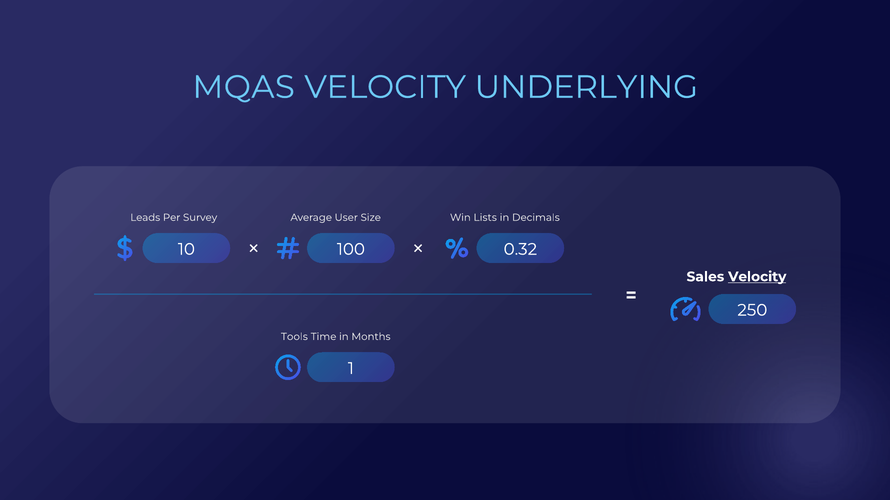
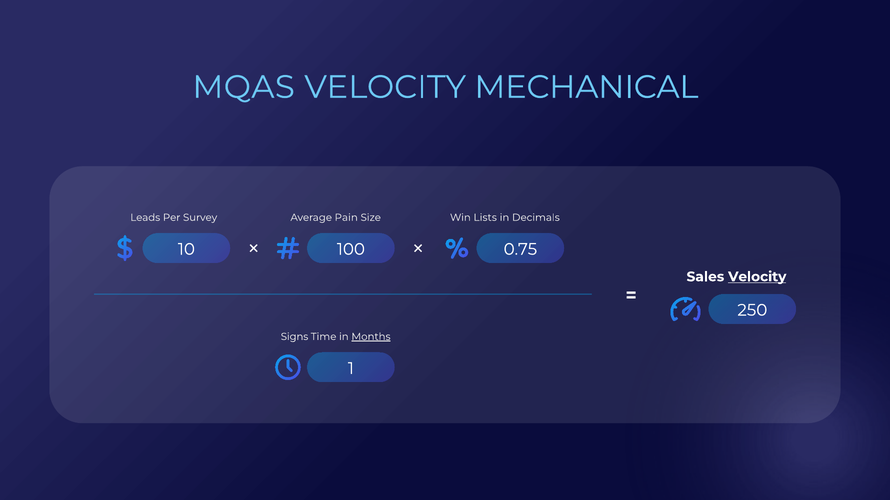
UNDERLYING: UNDERLYING -> MECHANICAL
User: User -> Pain
0.32: 0.32 -> 0.75
Tools: Tools -> Signs
Months underline: none -> present
